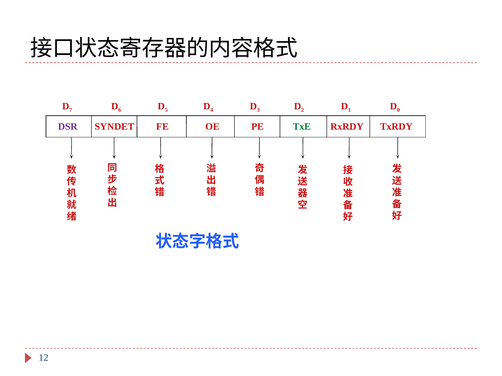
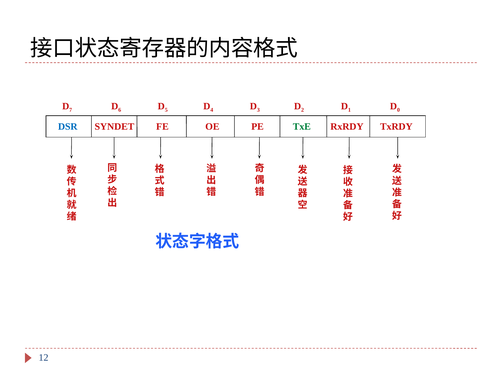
DSR colour: purple -> blue
